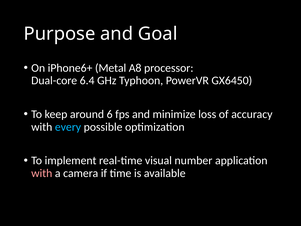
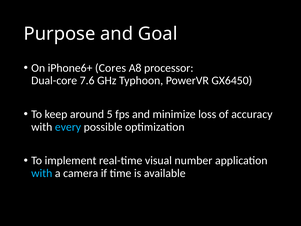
Metal: Metal -> Cores
6.4: 6.4 -> 7.6
6: 6 -> 5
with at (42, 173) colour: pink -> light blue
